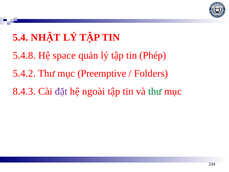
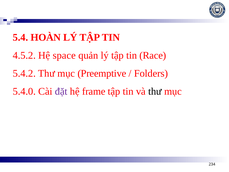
NHẬT: NHẬT -> HOÀN
5.4.8: 5.4.8 -> 4.5.2
Phép: Phép -> Race
8.4.3: 8.4.3 -> 5.4.0
ngoài: ngoài -> frame
thư at (155, 91) colour: green -> black
